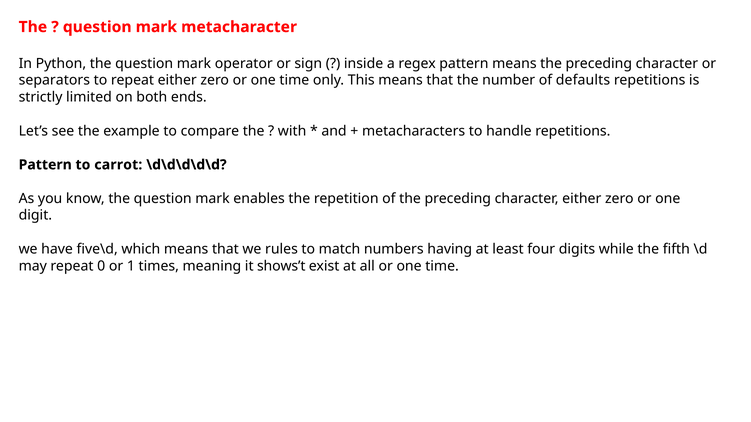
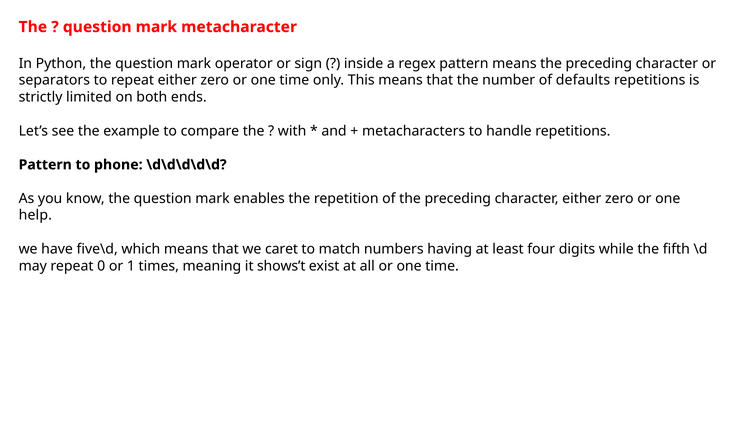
carrot: carrot -> phone
digit: digit -> help
rules: rules -> caret
